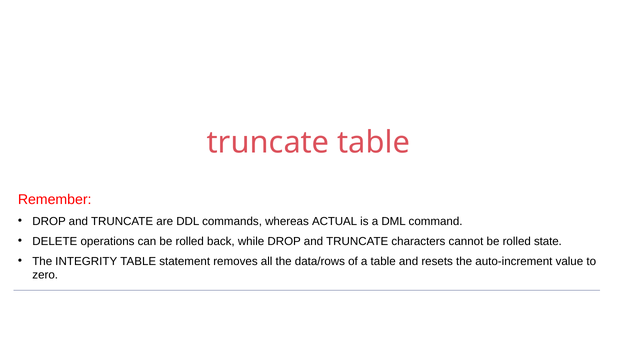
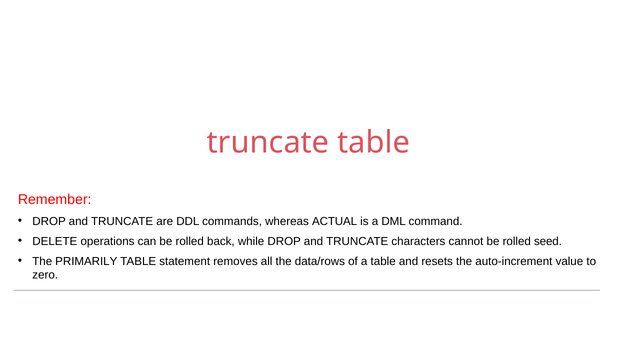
state: state -> seed
INTEGRITY: INTEGRITY -> PRIMARILY
